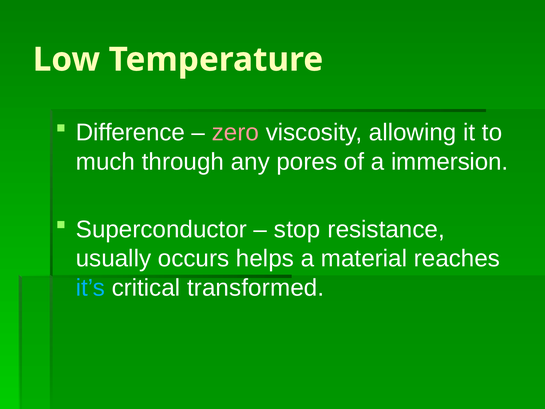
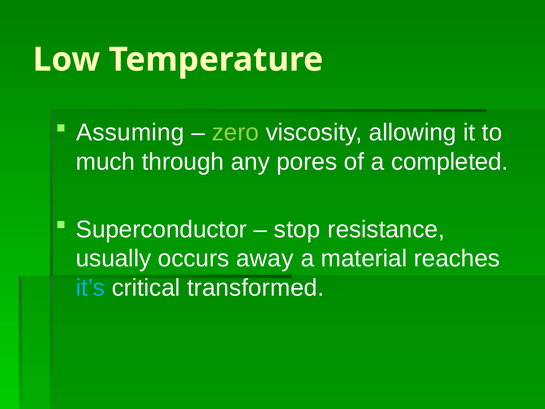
Difference: Difference -> Assuming
zero colour: pink -> light green
immersion: immersion -> completed
helps: helps -> away
